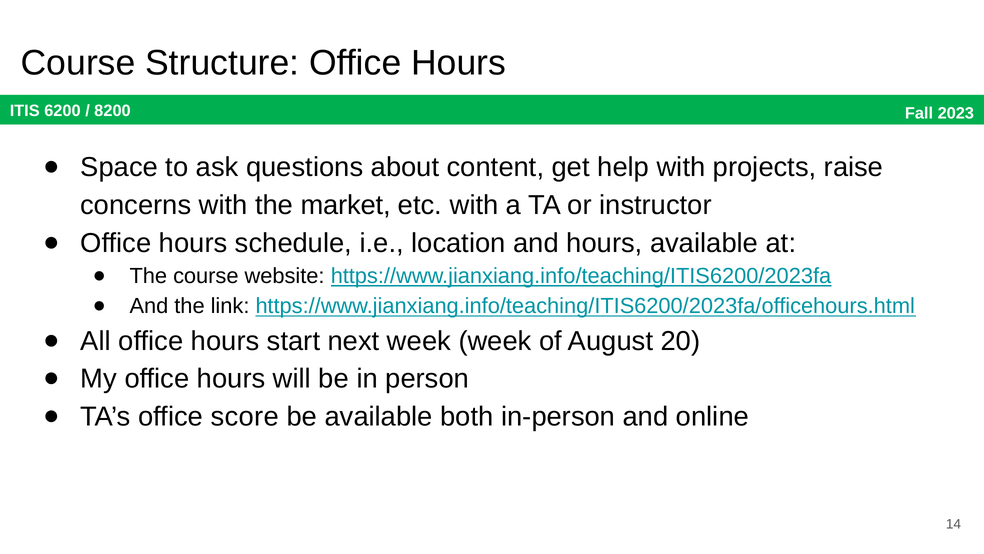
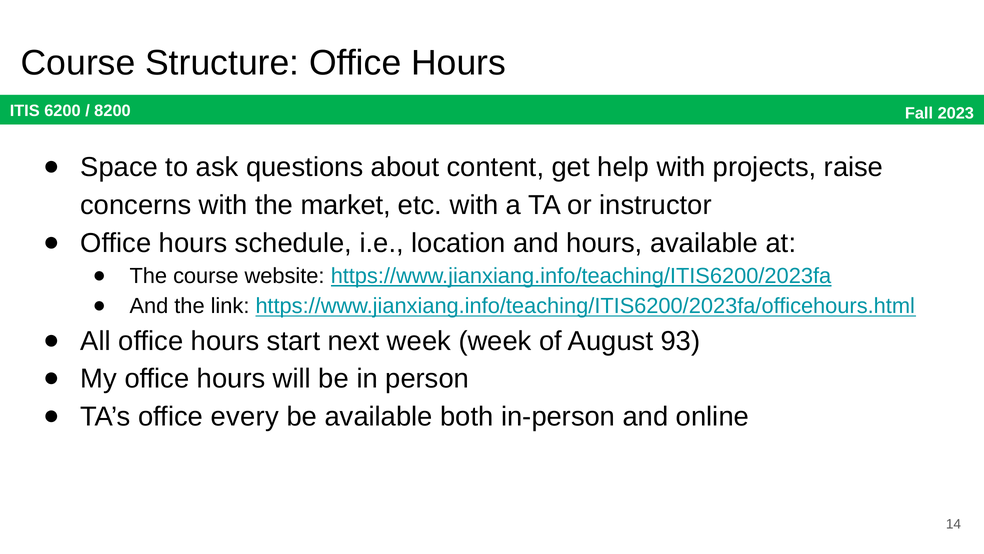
20: 20 -> 93
score: score -> every
